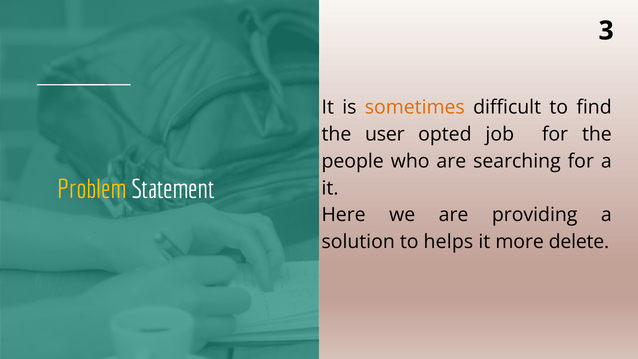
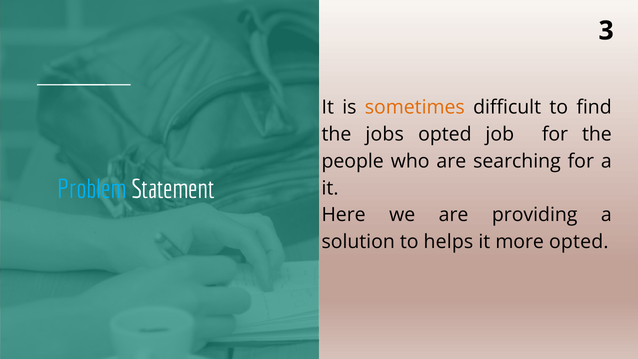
user: user -> jobs
Problem colour: yellow -> light blue
more delete: delete -> opted
